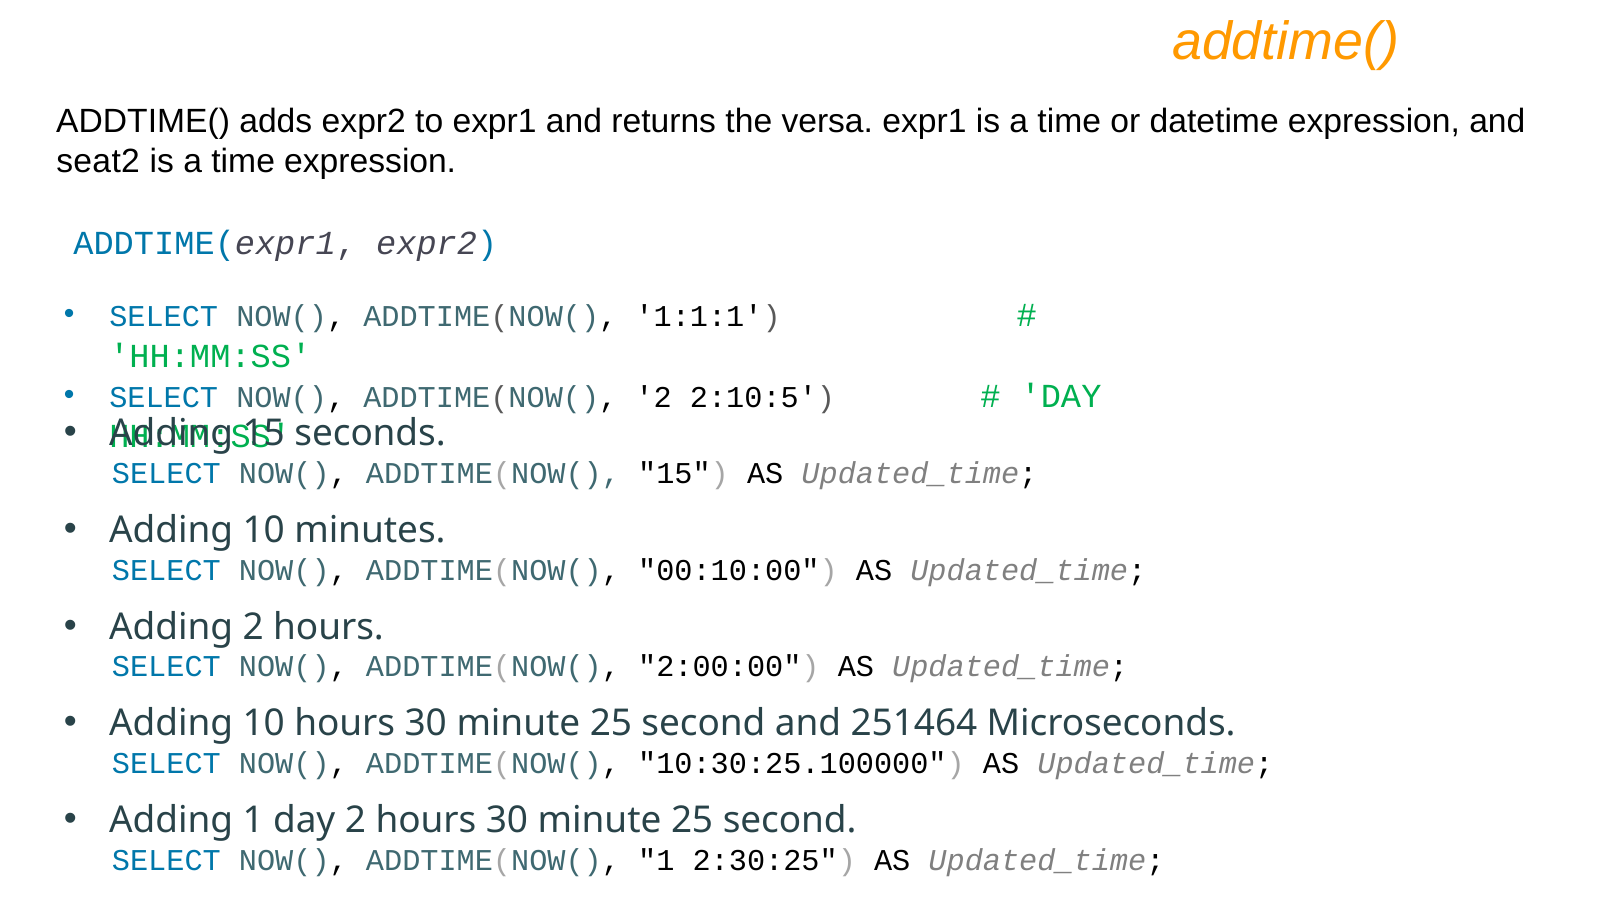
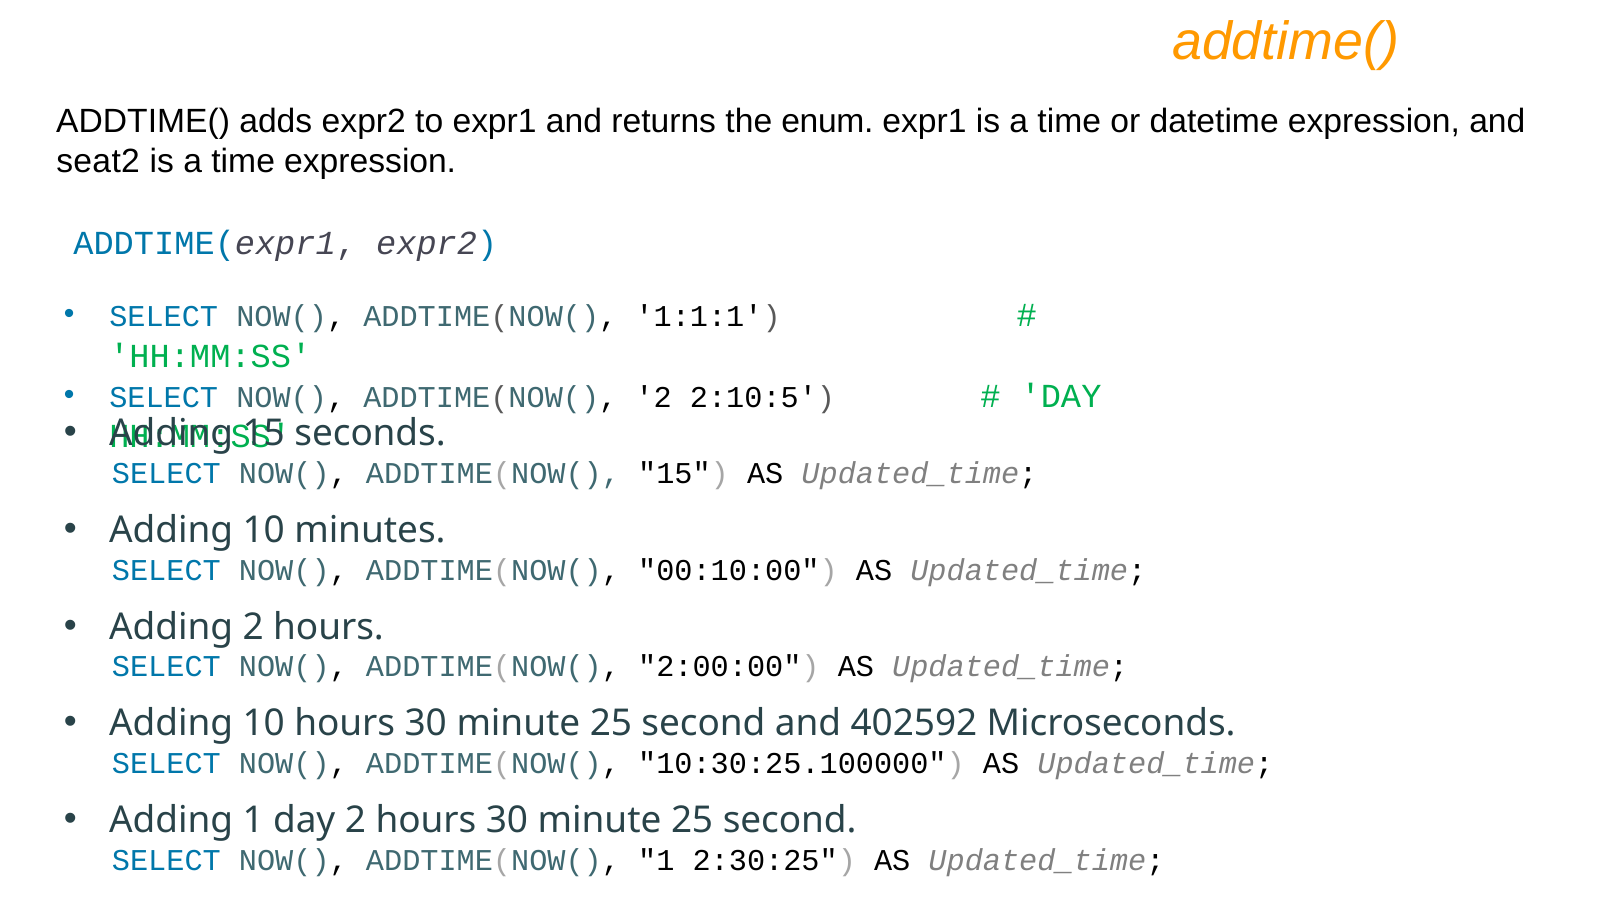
versa: versa -> enum
251464: 251464 -> 402592
